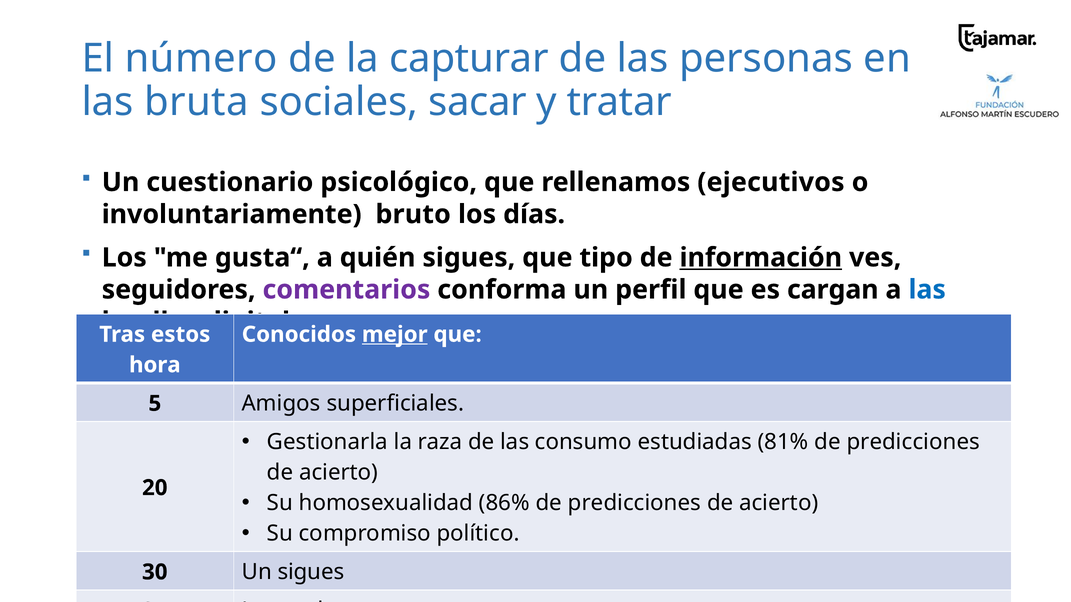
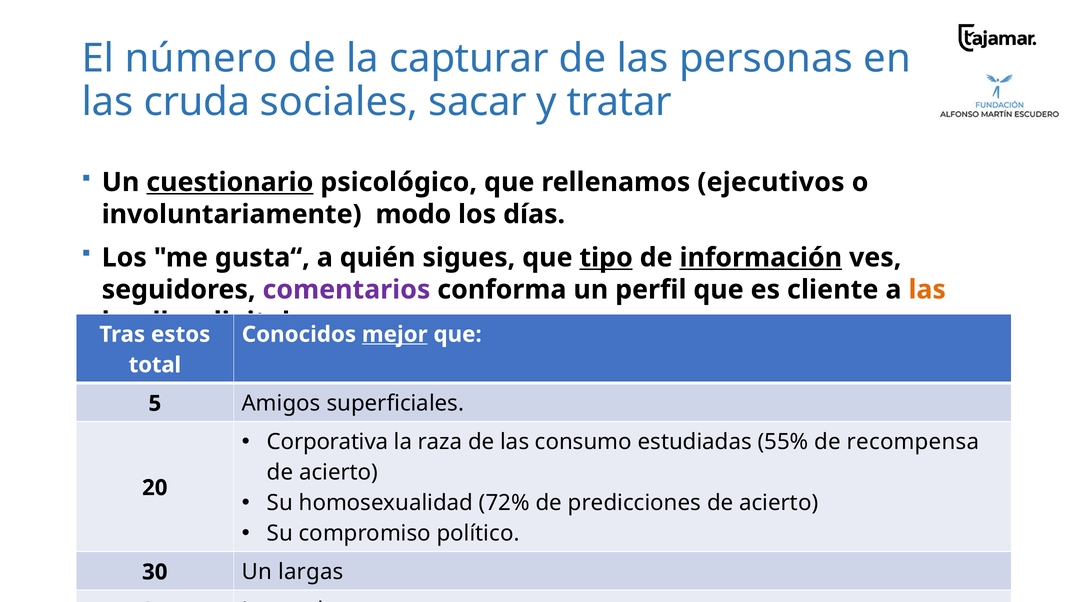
bruta: bruta -> cruda
cuestionario underline: none -> present
bruto: bruto -> modo
tipo underline: none -> present
cargan: cargan -> cliente
las at (927, 290) colour: blue -> orange
hora: hora -> total
Gestionarla: Gestionarla -> Corporativa
81%: 81% -> 55%
predicciones at (913, 442): predicciones -> recompensa
86%: 86% -> 72%
sigues at (311, 572): sigues -> largas
